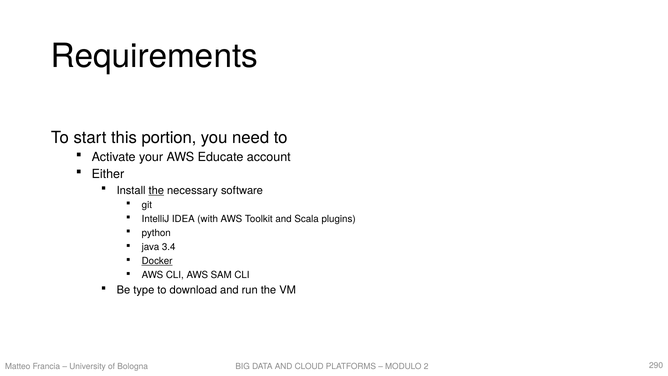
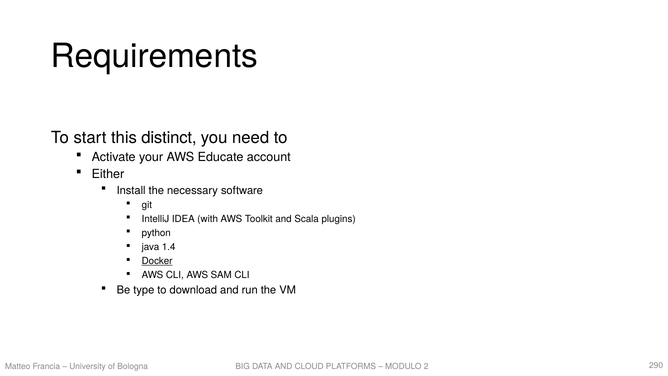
portion: portion -> distinct
the at (156, 190) underline: present -> none
3.4: 3.4 -> 1.4
